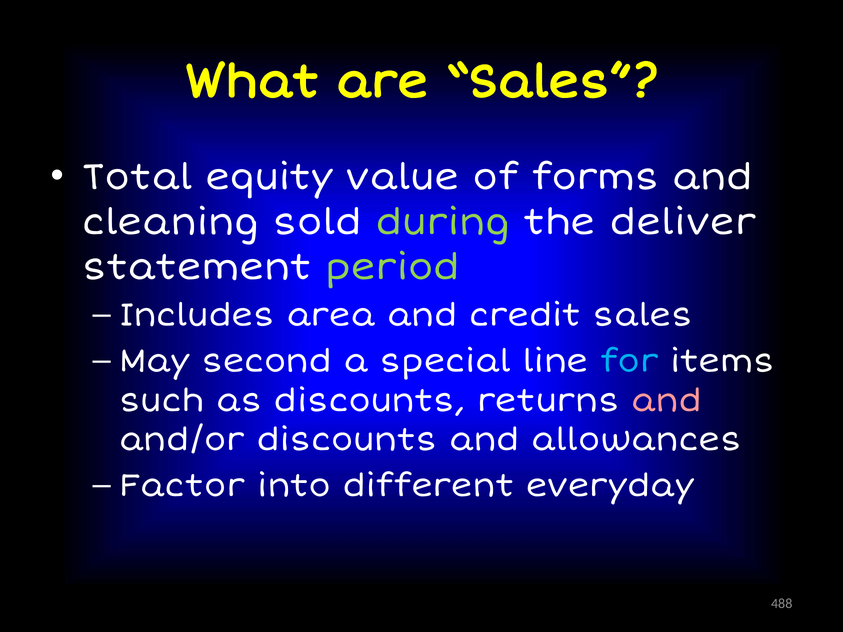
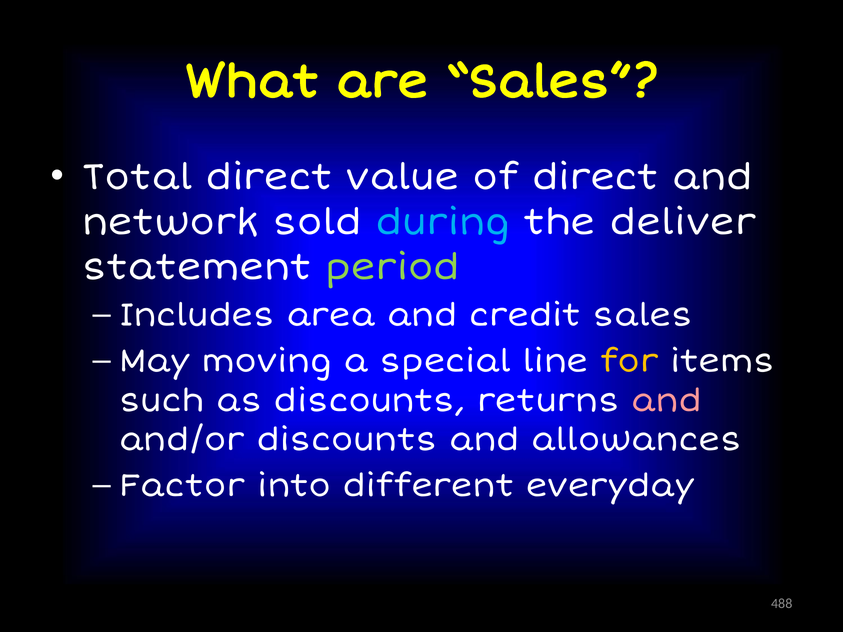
Total equity: equity -> direct
of forms: forms -> direct
cleaning: cleaning -> network
during colour: light green -> light blue
second: second -> moving
for colour: light blue -> yellow
